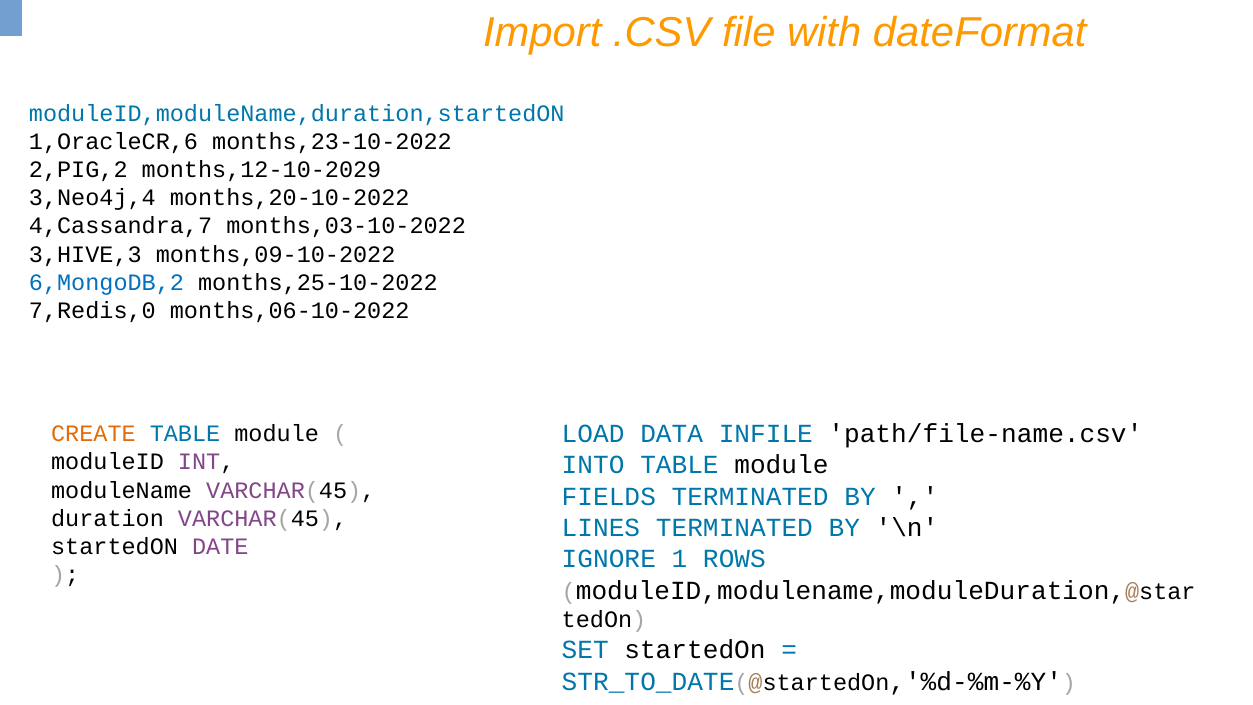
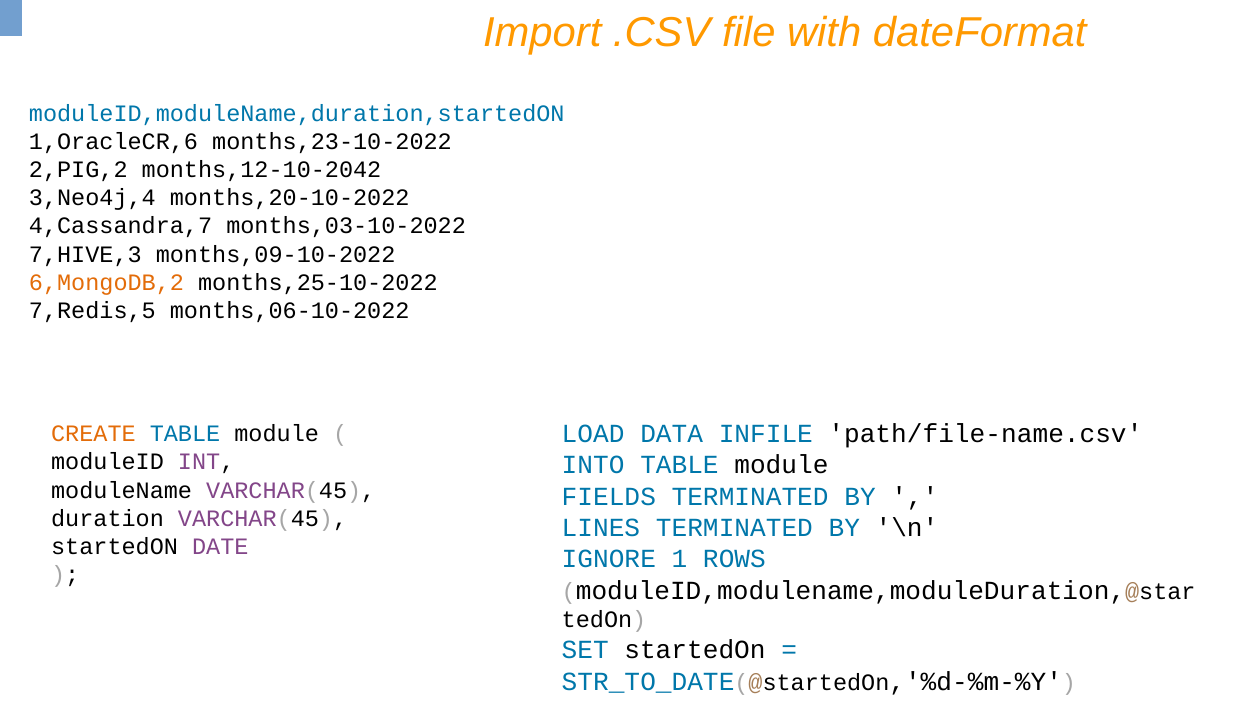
months,12-10-2029: months,12-10-2029 -> months,12-10-2042
3,HIVE,3: 3,HIVE,3 -> 7,HIVE,3
6,MongoDB,2 colour: blue -> orange
7,Redis,0: 7,Redis,0 -> 7,Redis,5
